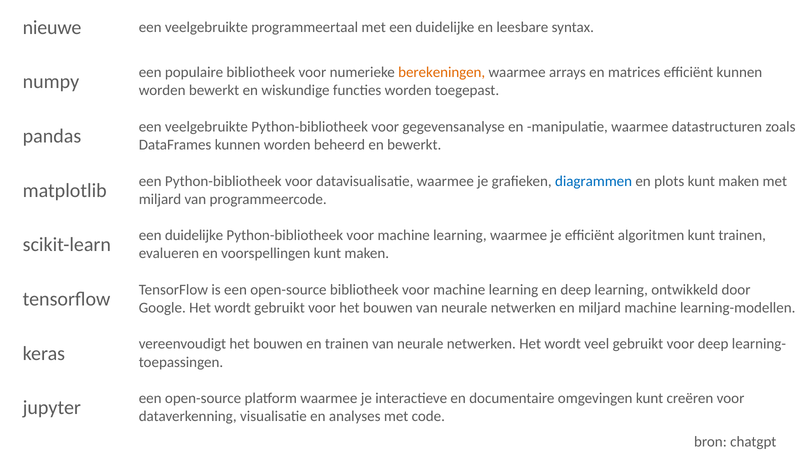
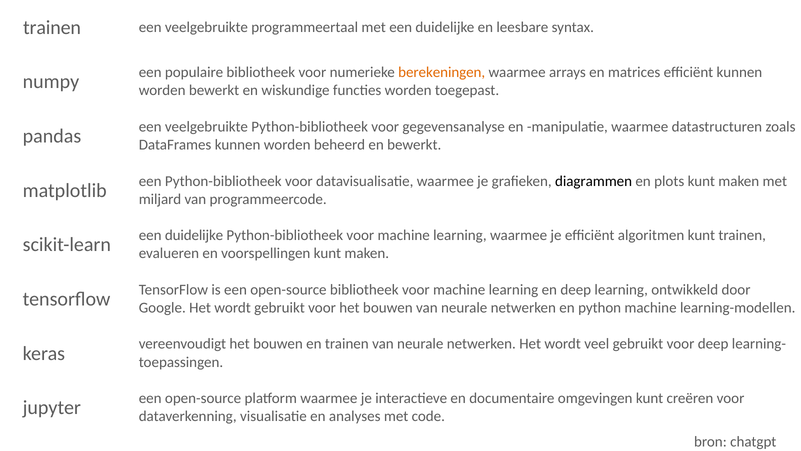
nieuwe at (52, 28): nieuwe -> trainen
diagrammen colour: blue -> black
en miljard: miljard -> python
